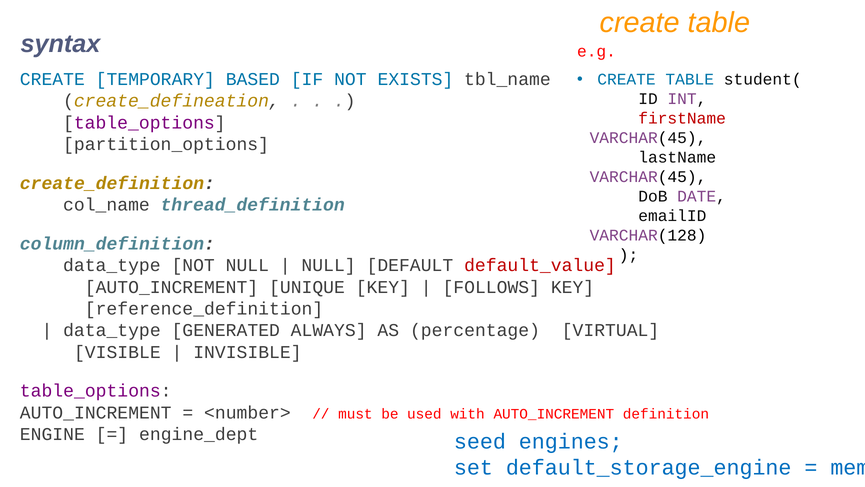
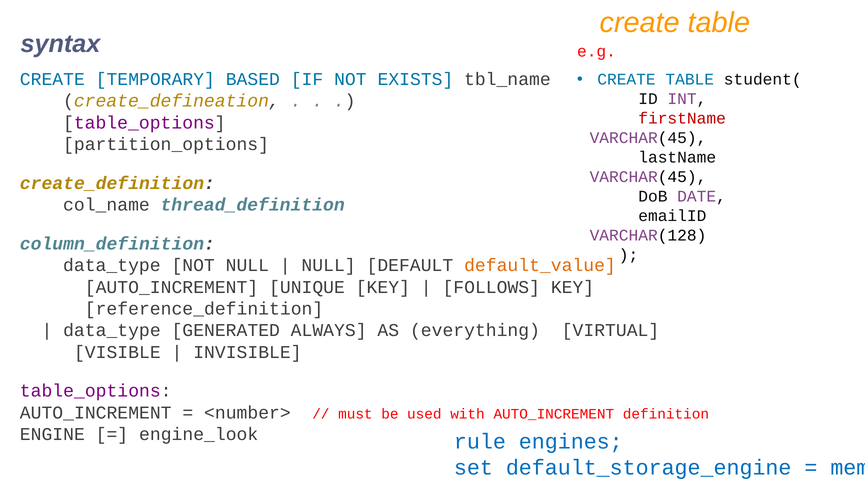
default_value colour: red -> orange
percentage: percentage -> everything
engine_dept: engine_dept -> engine_look
seed: seed -> rule
